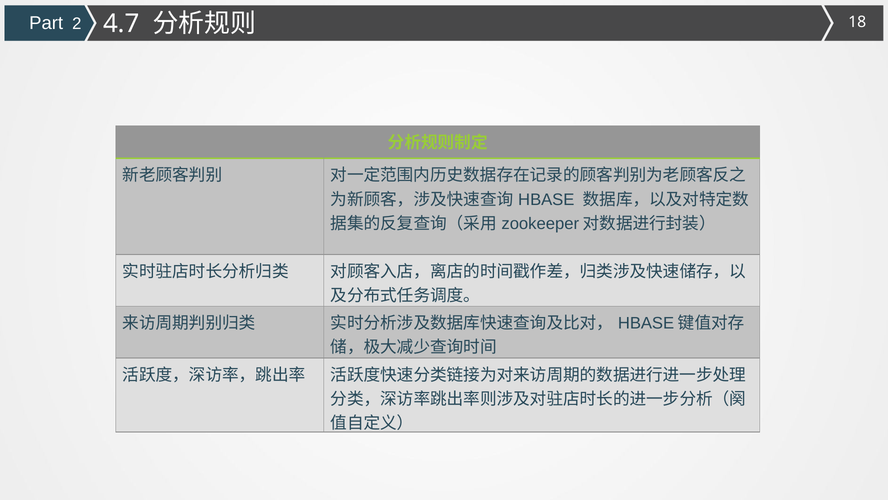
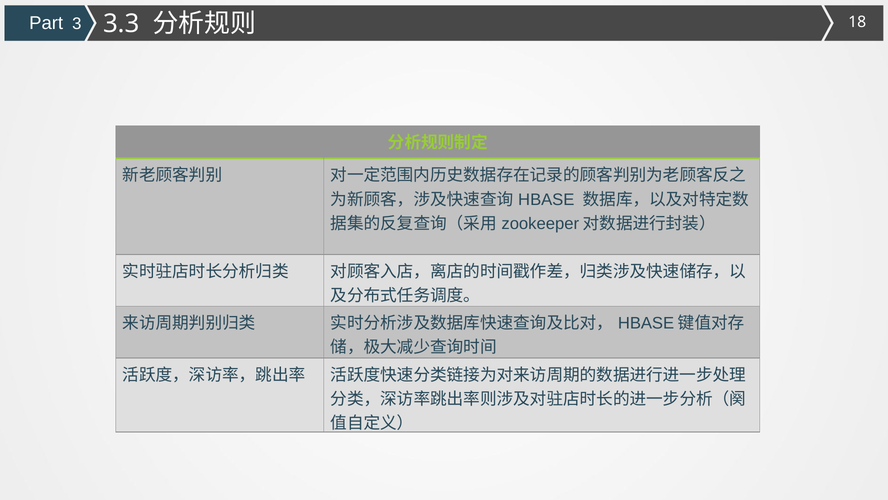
2: 2 -> 3
4.7: 4.7 -> 3.3
